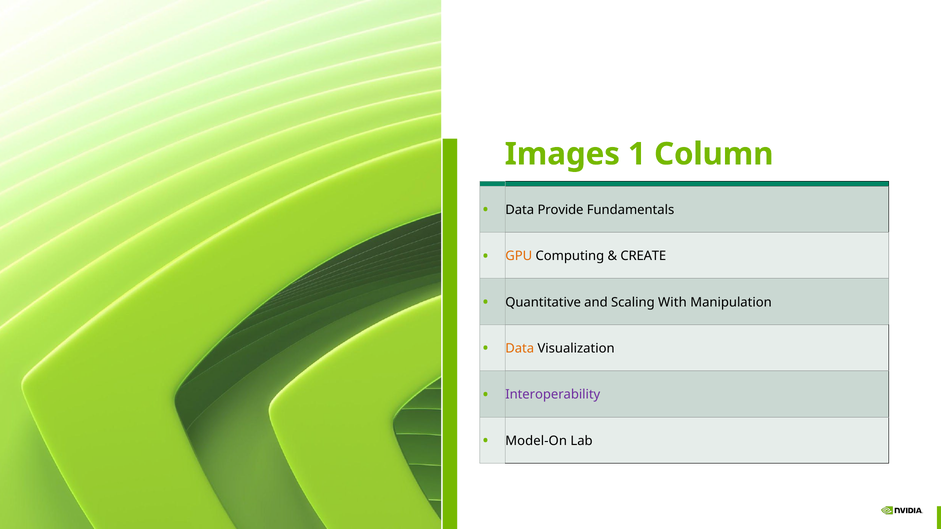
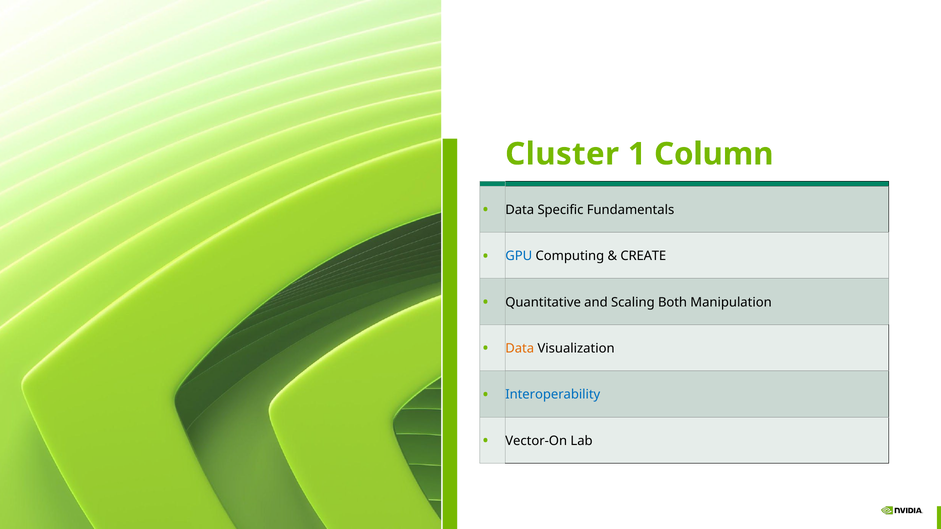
Images: Images -> Cluster
Provide: Provide -> Specific
GPU colour: orange -> blue
With: With -> Both
Interoperability colour: purple -> blue
Model-On: Model-On -> Vector-On
